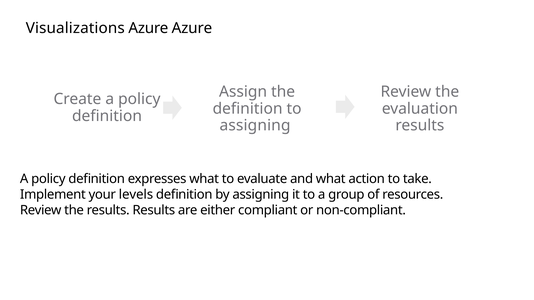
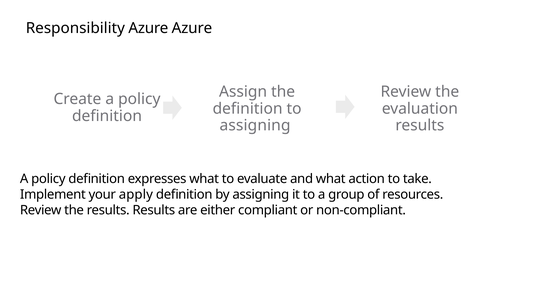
Visualizations: Visualizations -> Responsibility
levels: levels -> apply
